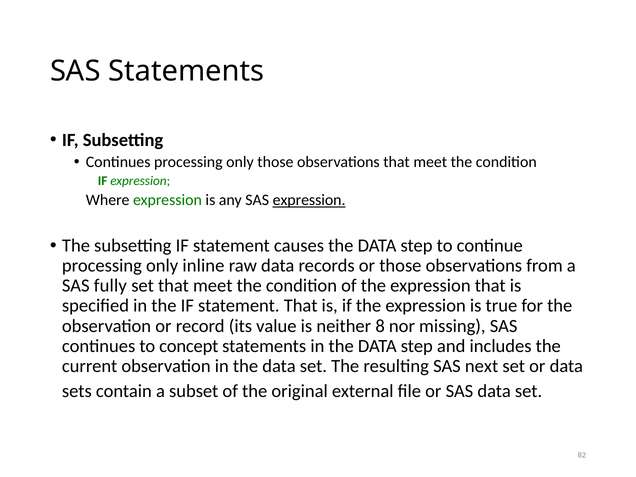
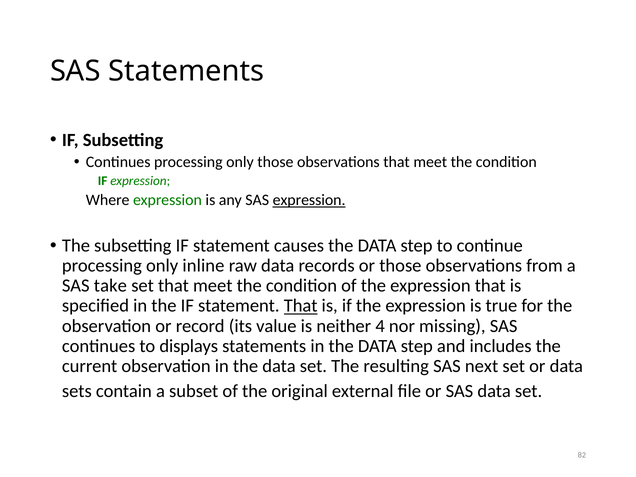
fully: fully -> take
That at (301, 306) underline: none -> present
8: 8 -> 4
concept: concept -> displays
